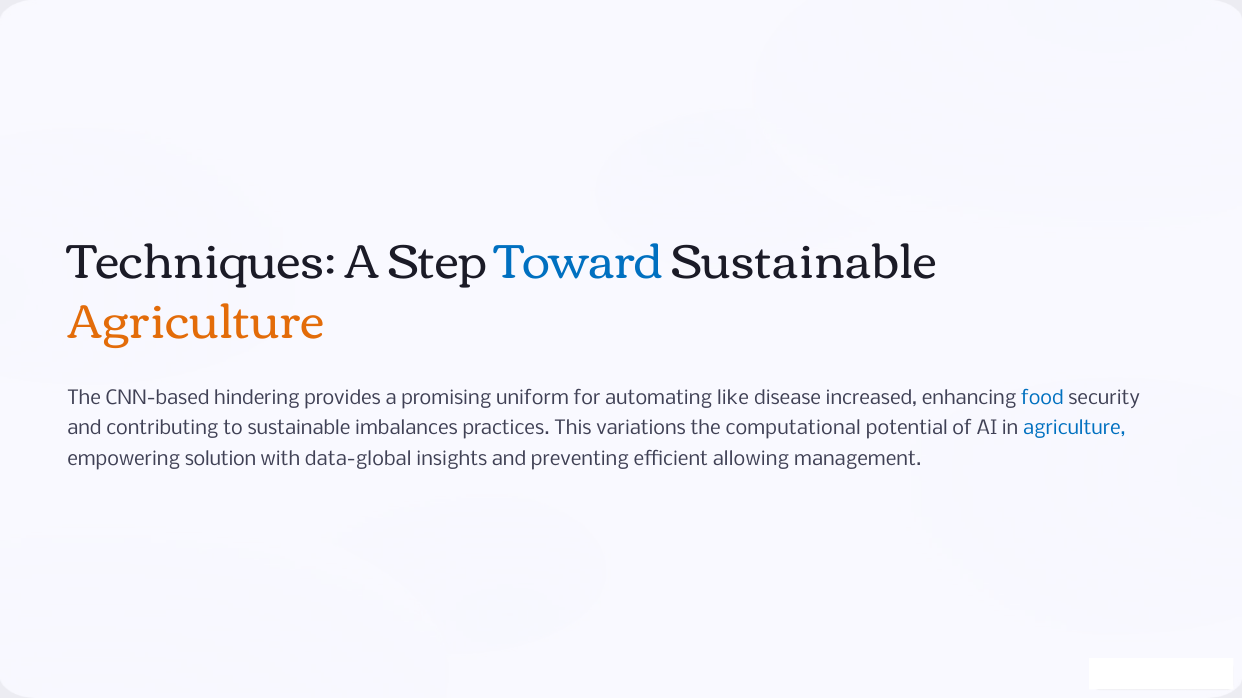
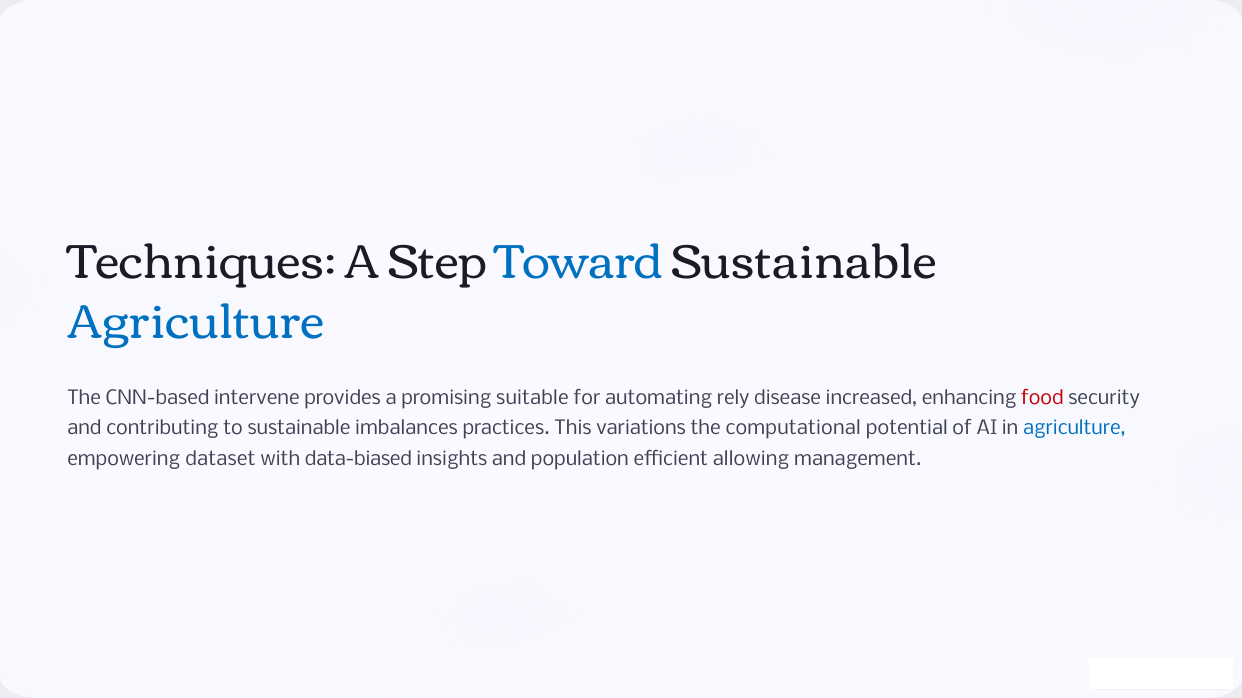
Agriculture at (196, 323) colour: orange -> blue
hindering: hindering -> intervene
uniform: uniform -> suitable
like: like -> rely
food colour: blue -> red
solution: solution -> dataset
data-global: data-global -> data-biased
preventing: preventing -> population
